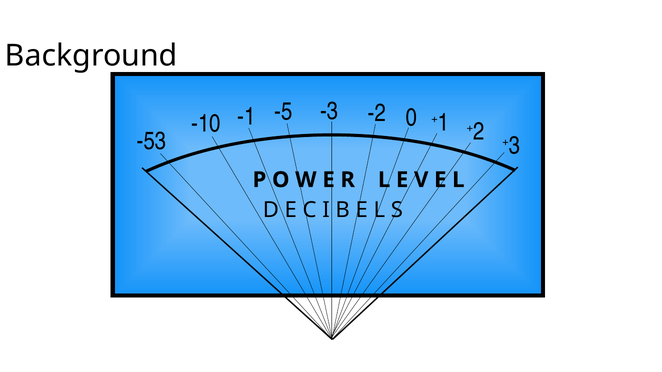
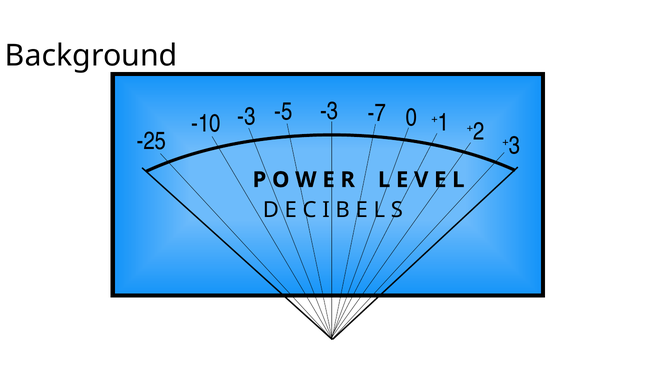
-10 -1: -1 -> -3
-2: -2 -> -7
-53: -53 -> -25
